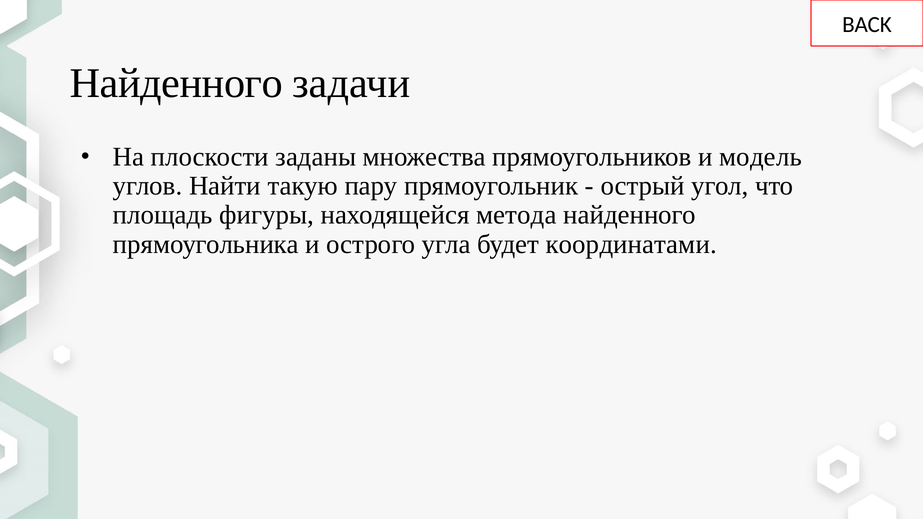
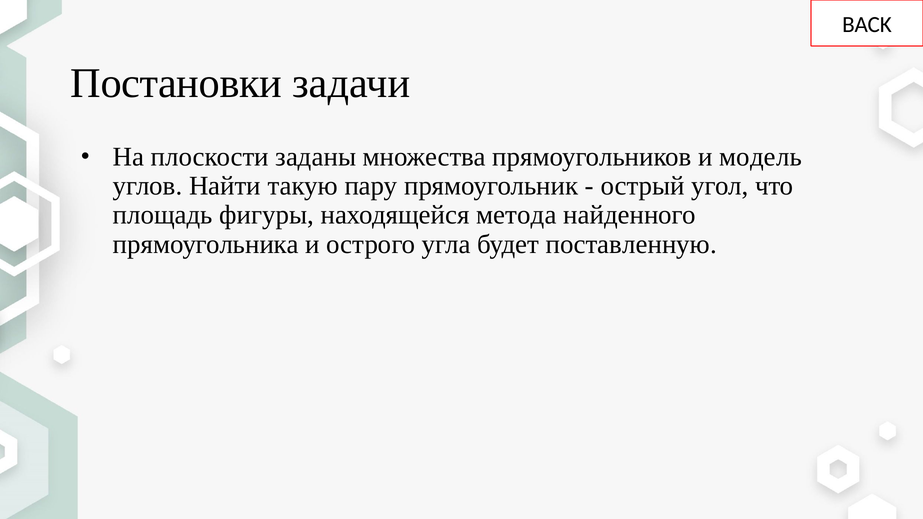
Найденного at (176, 83): Найденного -> Постановки
координатами: координатами -> поставленную
